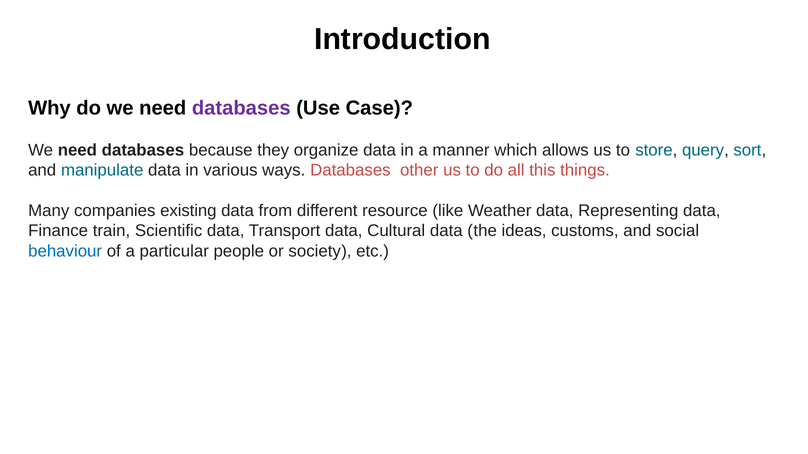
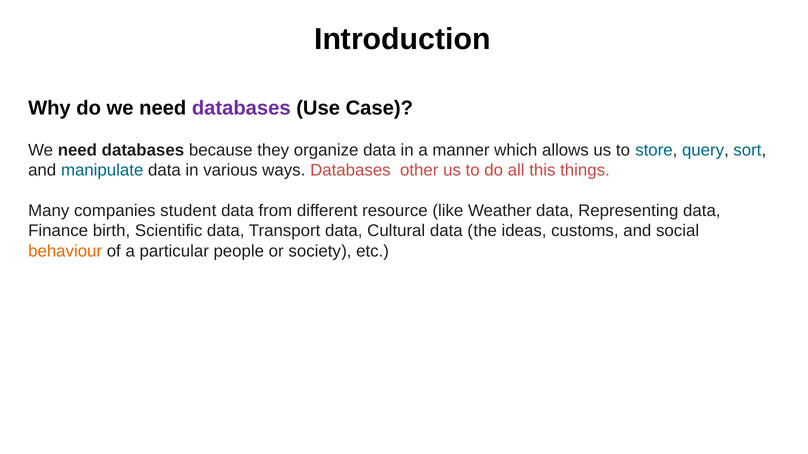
existing: existing -> student
train: train -> birth
behaviour colour: blue -> orange
